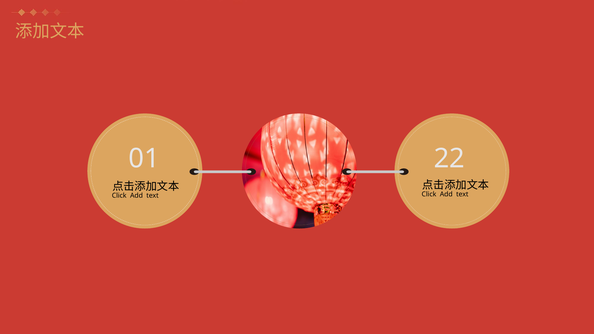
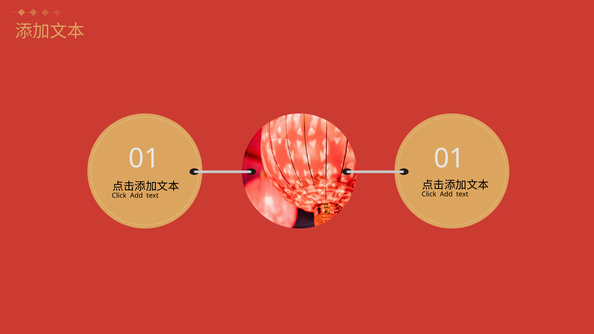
01 22: 22 -> 01
